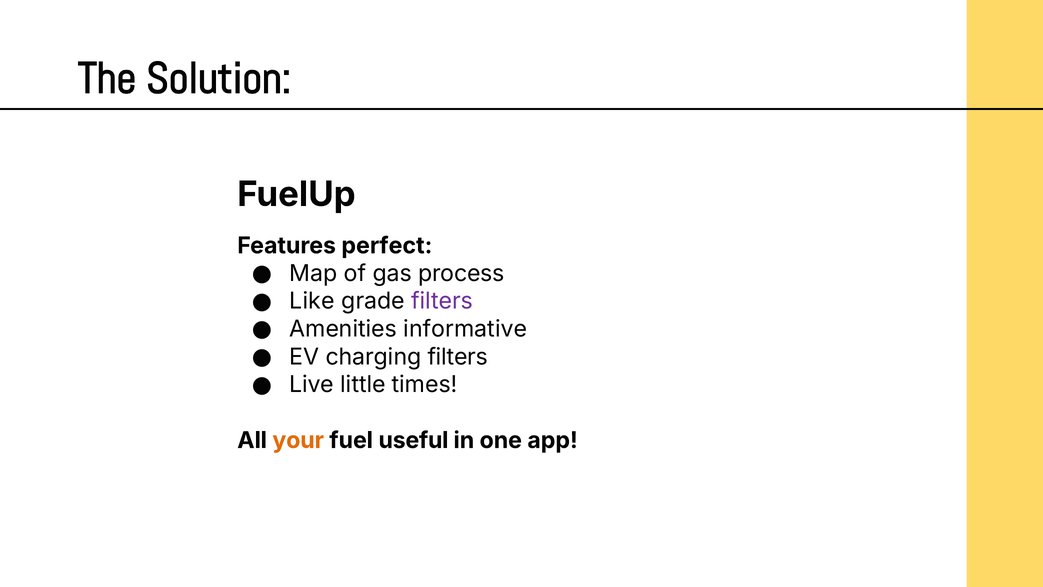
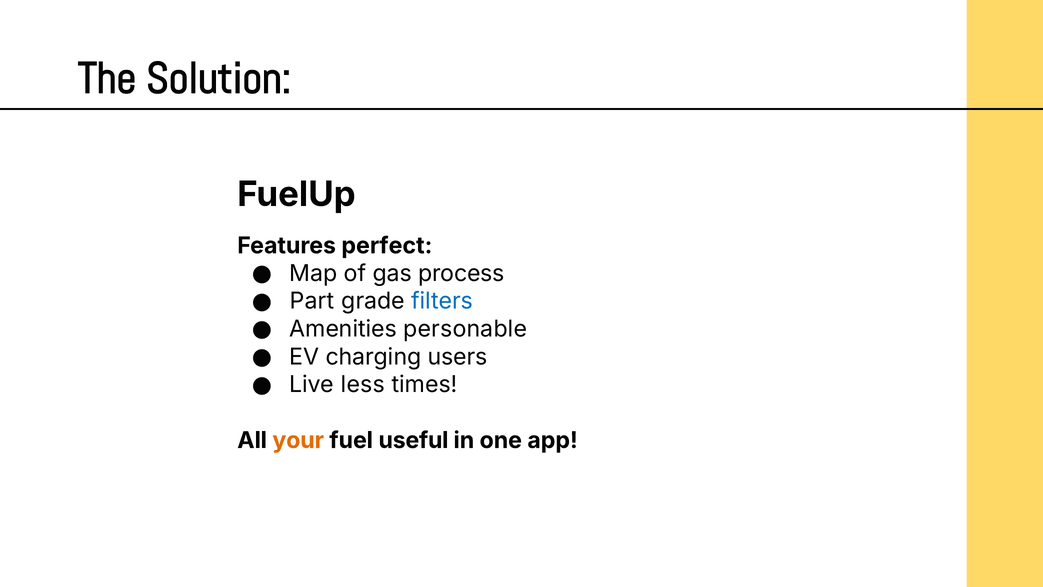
Like: Like -> Part
filters at (442, 301) colour: purple -> blue
informative: informative -> personable
charging filters: filters -> users
little: little -> less
